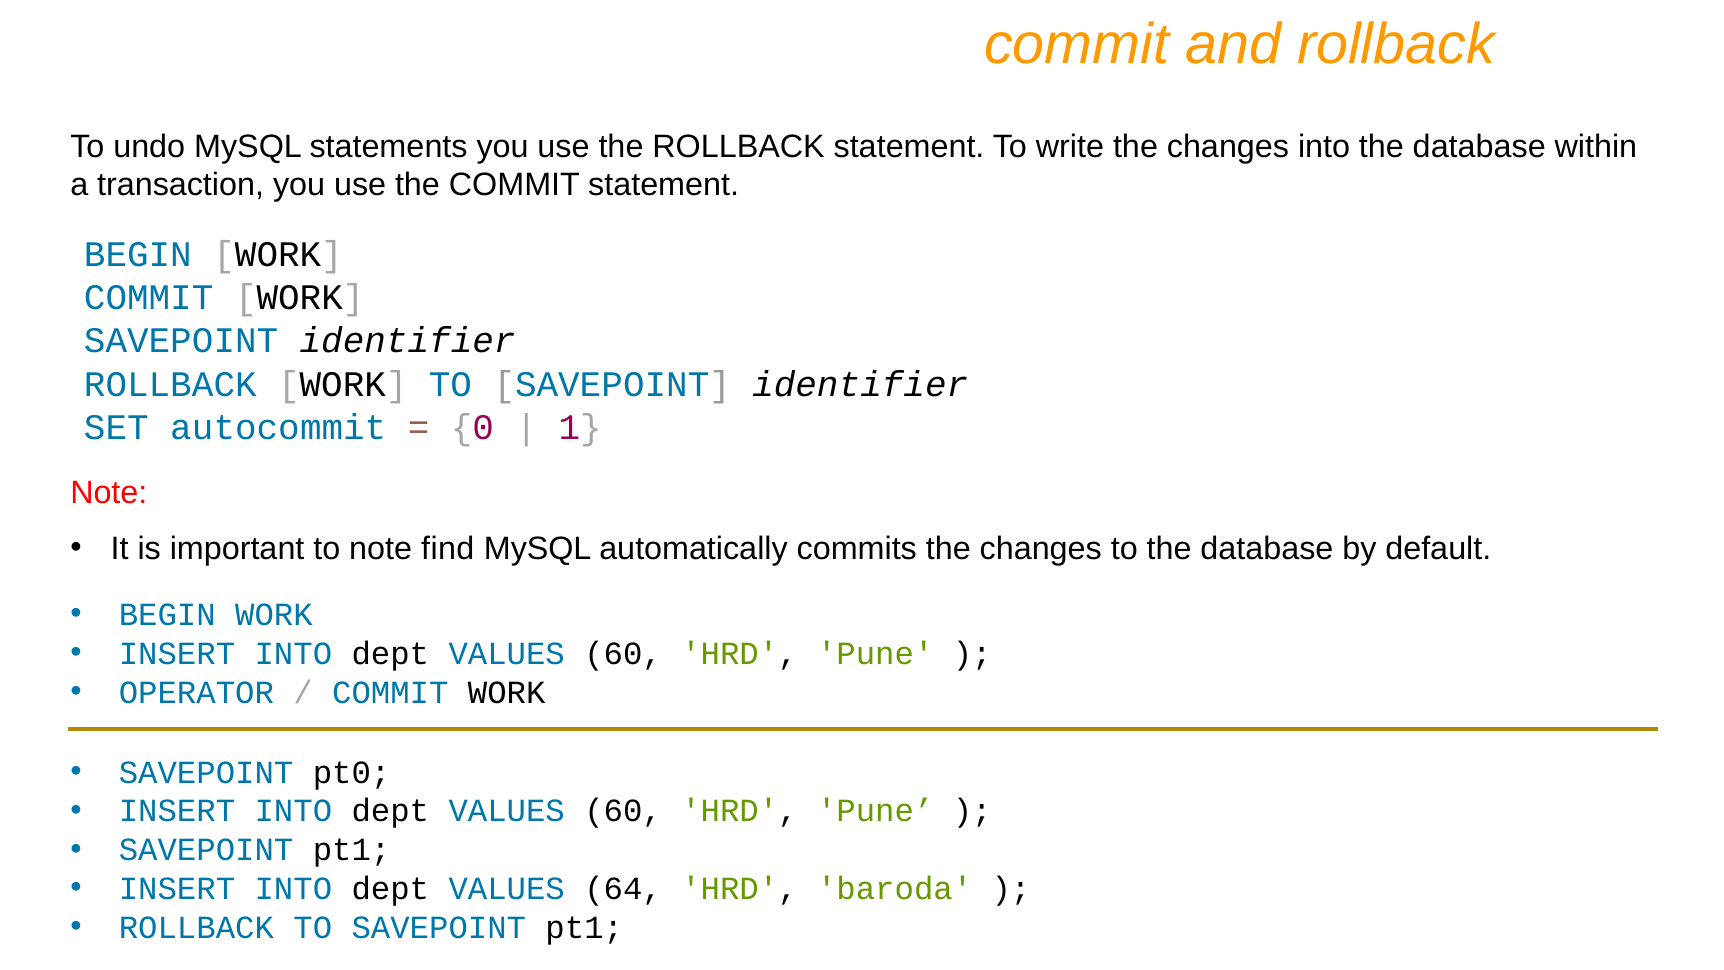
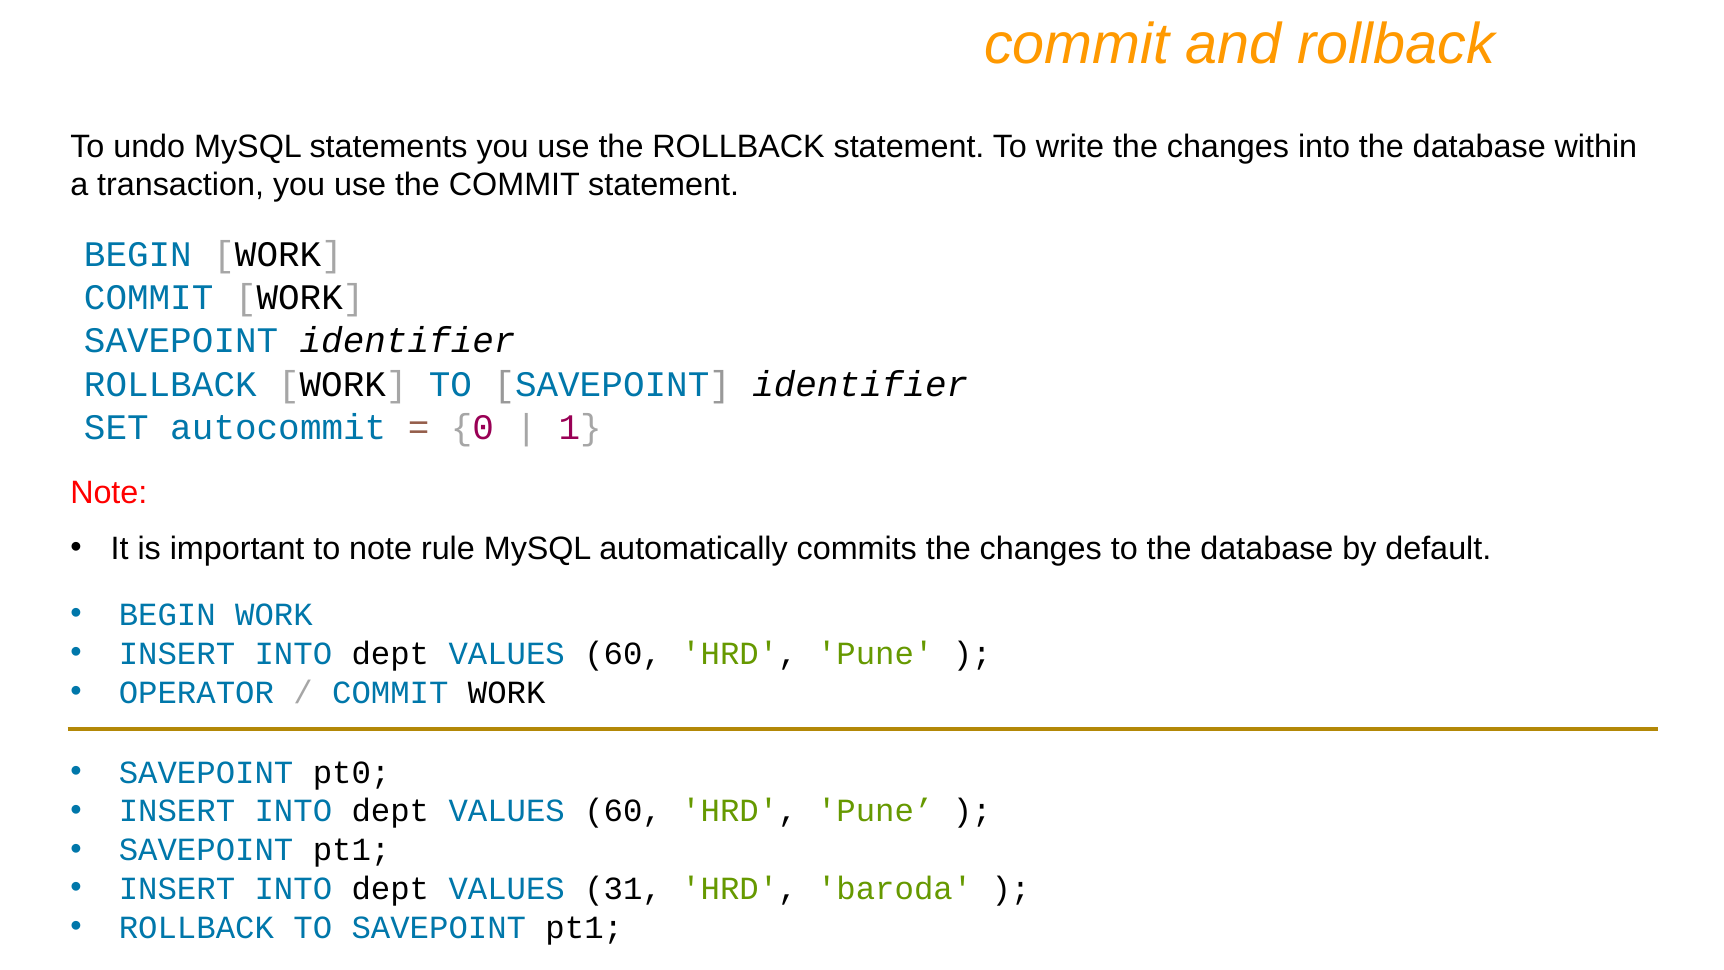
find: find -> rule
64: 64 -> 31
